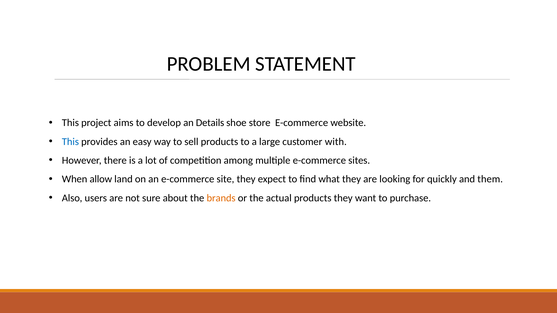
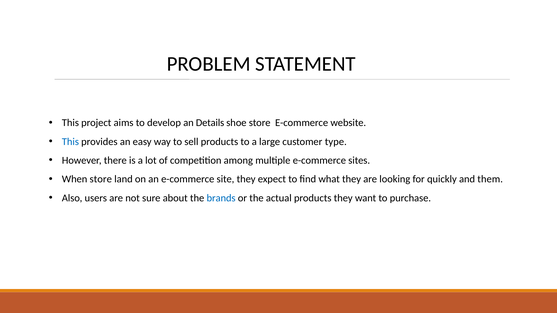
with: with -> type
When allow: allow -> store
brands colour: orange -> blue
